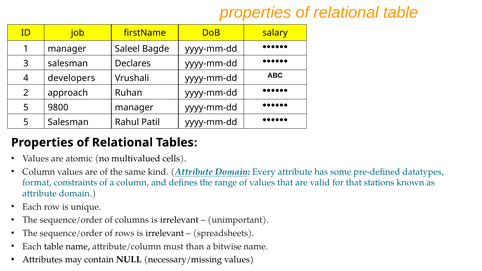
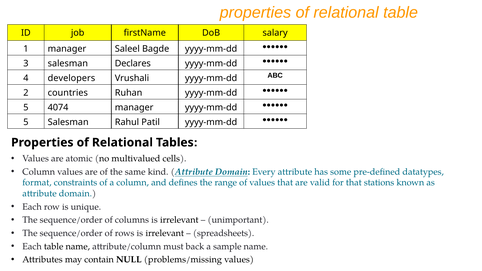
approach: approach -> countries
9800: 9800 -> 4074
than: than -> back
bitwise: bitwise -> sample
necessary/missing: necessary/missing -> problems/missing
